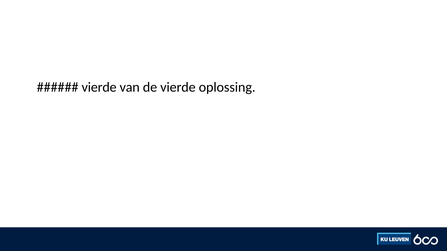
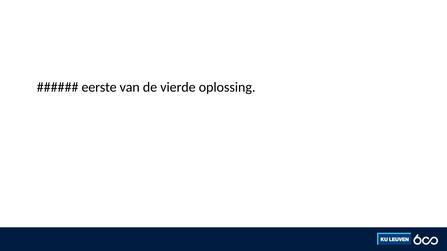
vierde at (99, 87): vierde -> eerste
